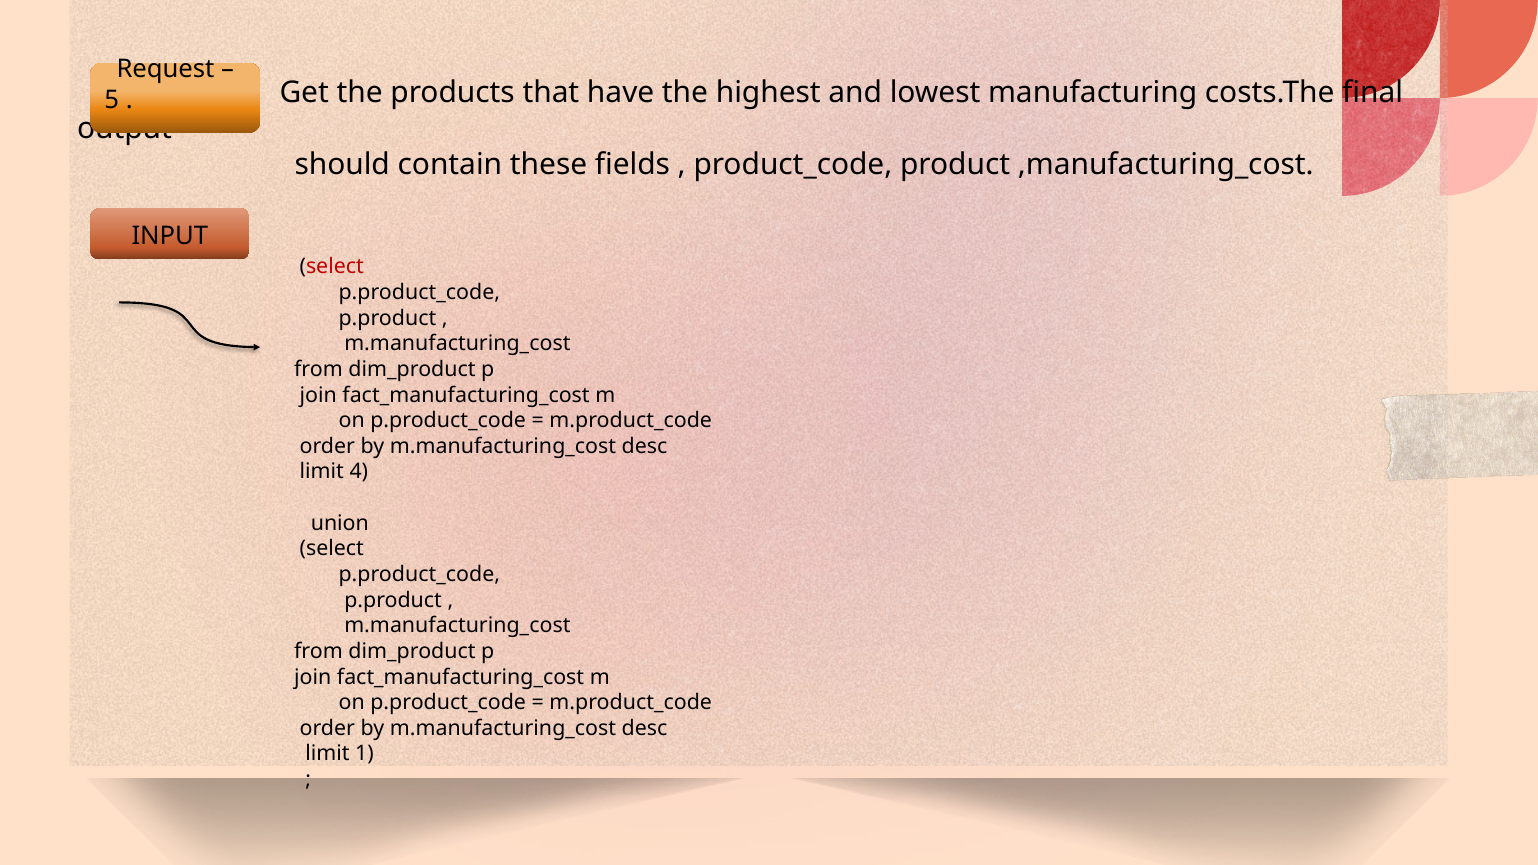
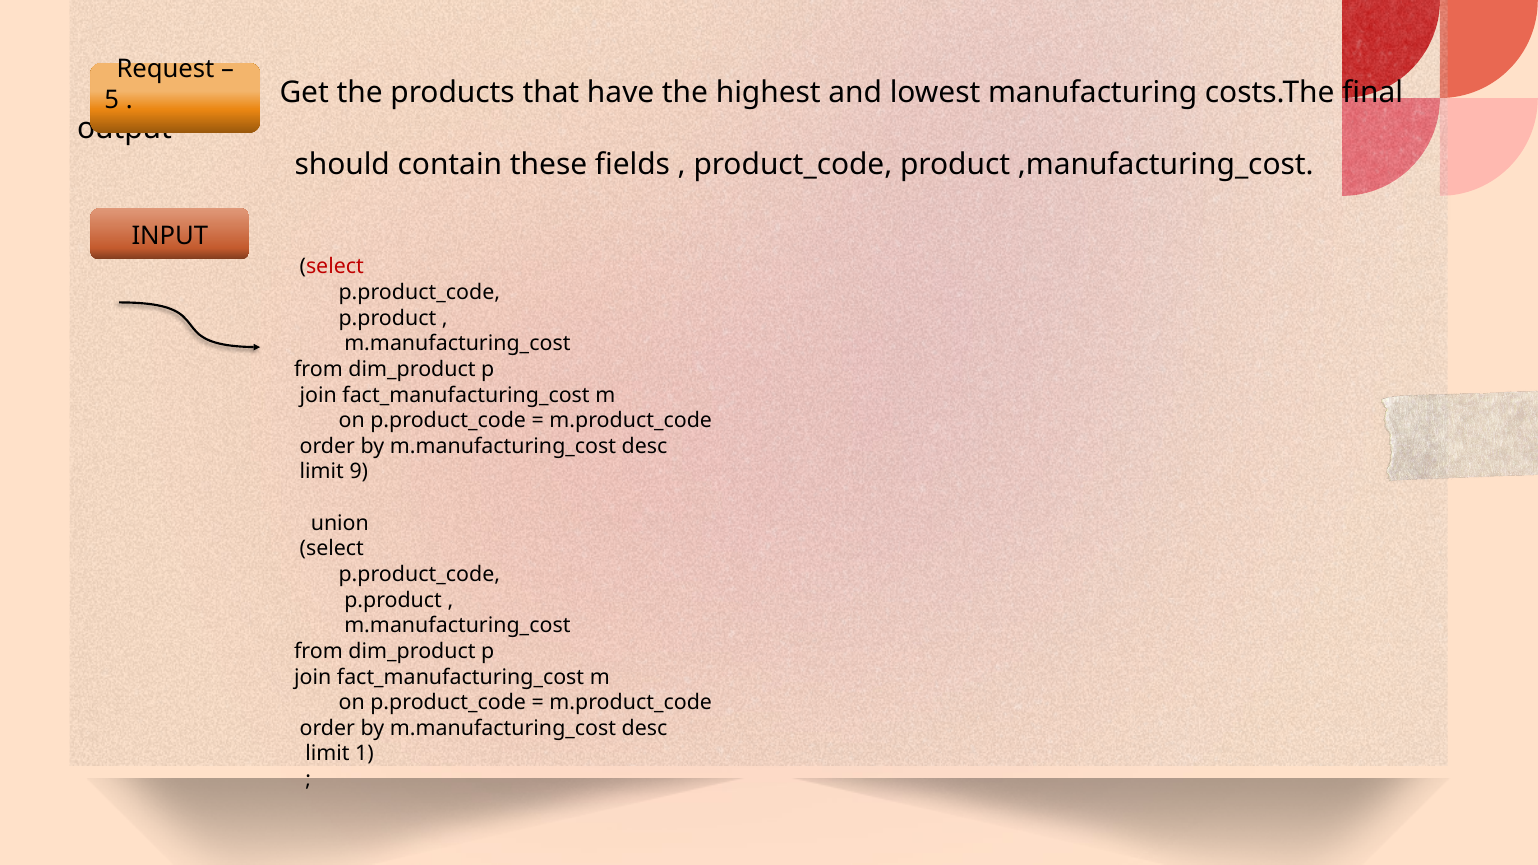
4: 4 -> 9
